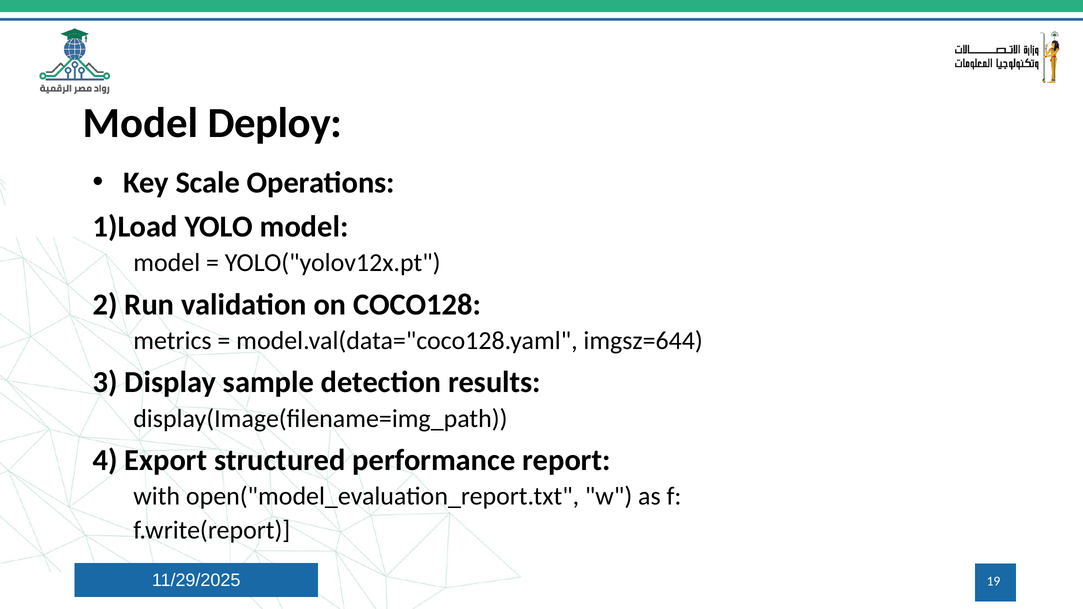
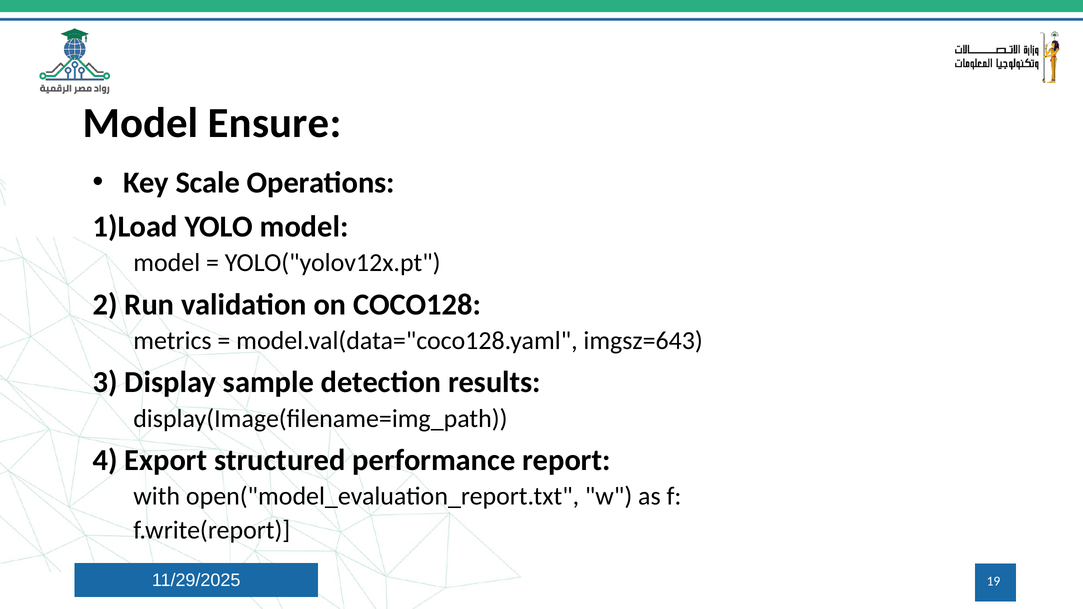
Deploy: Deploy -> Ensure
imgsz=644: imgsz=644 -> imgsz=643
